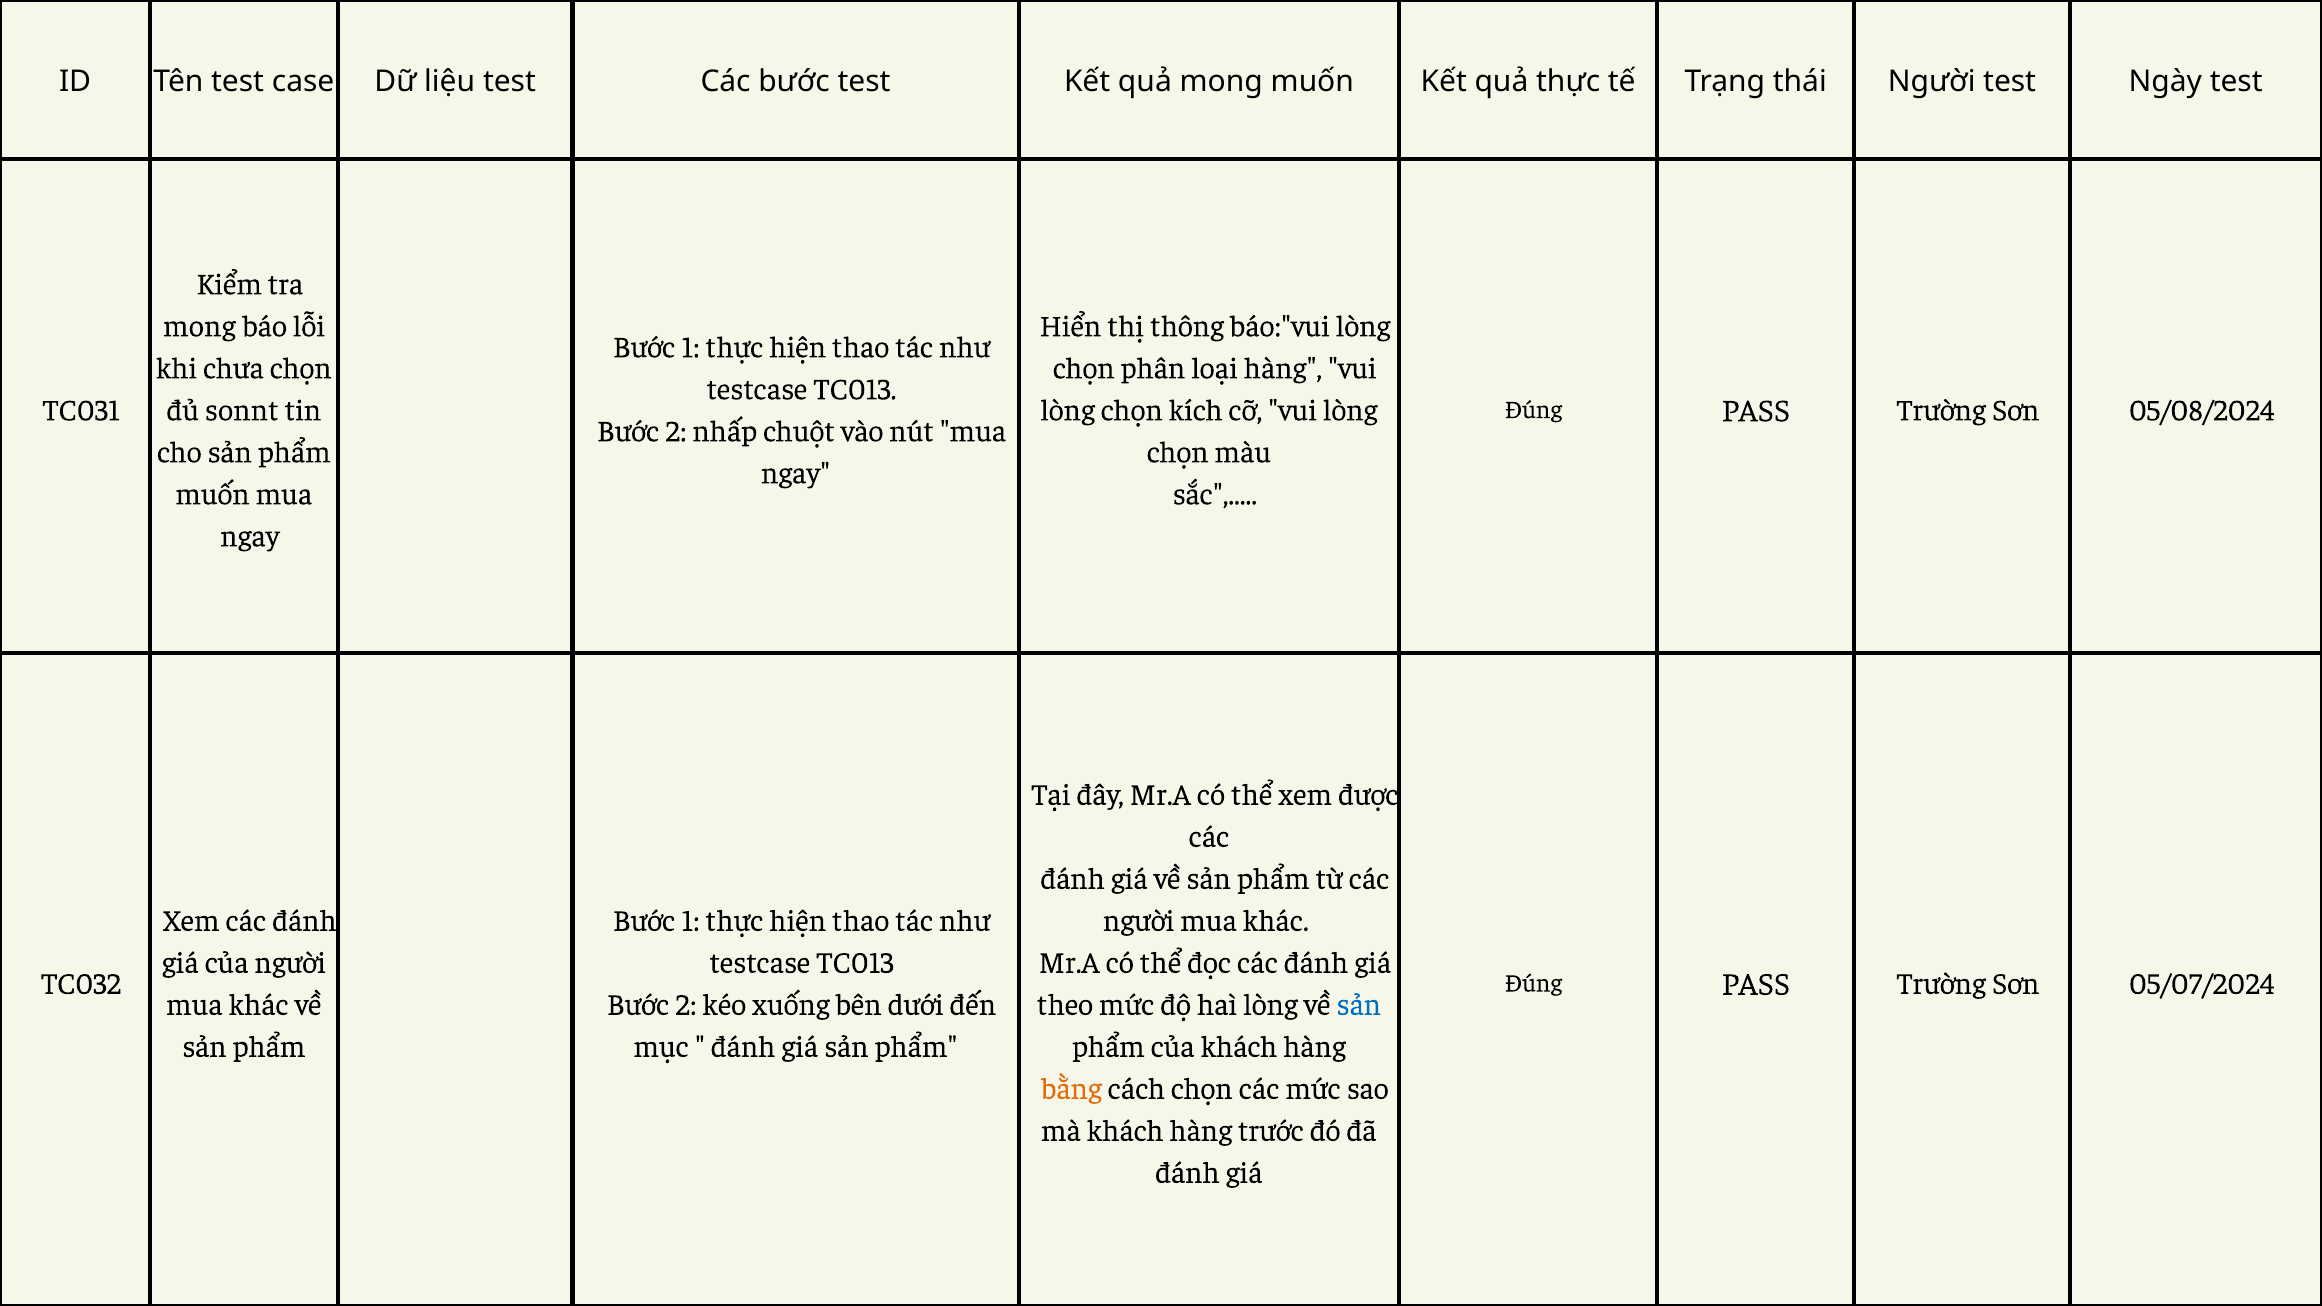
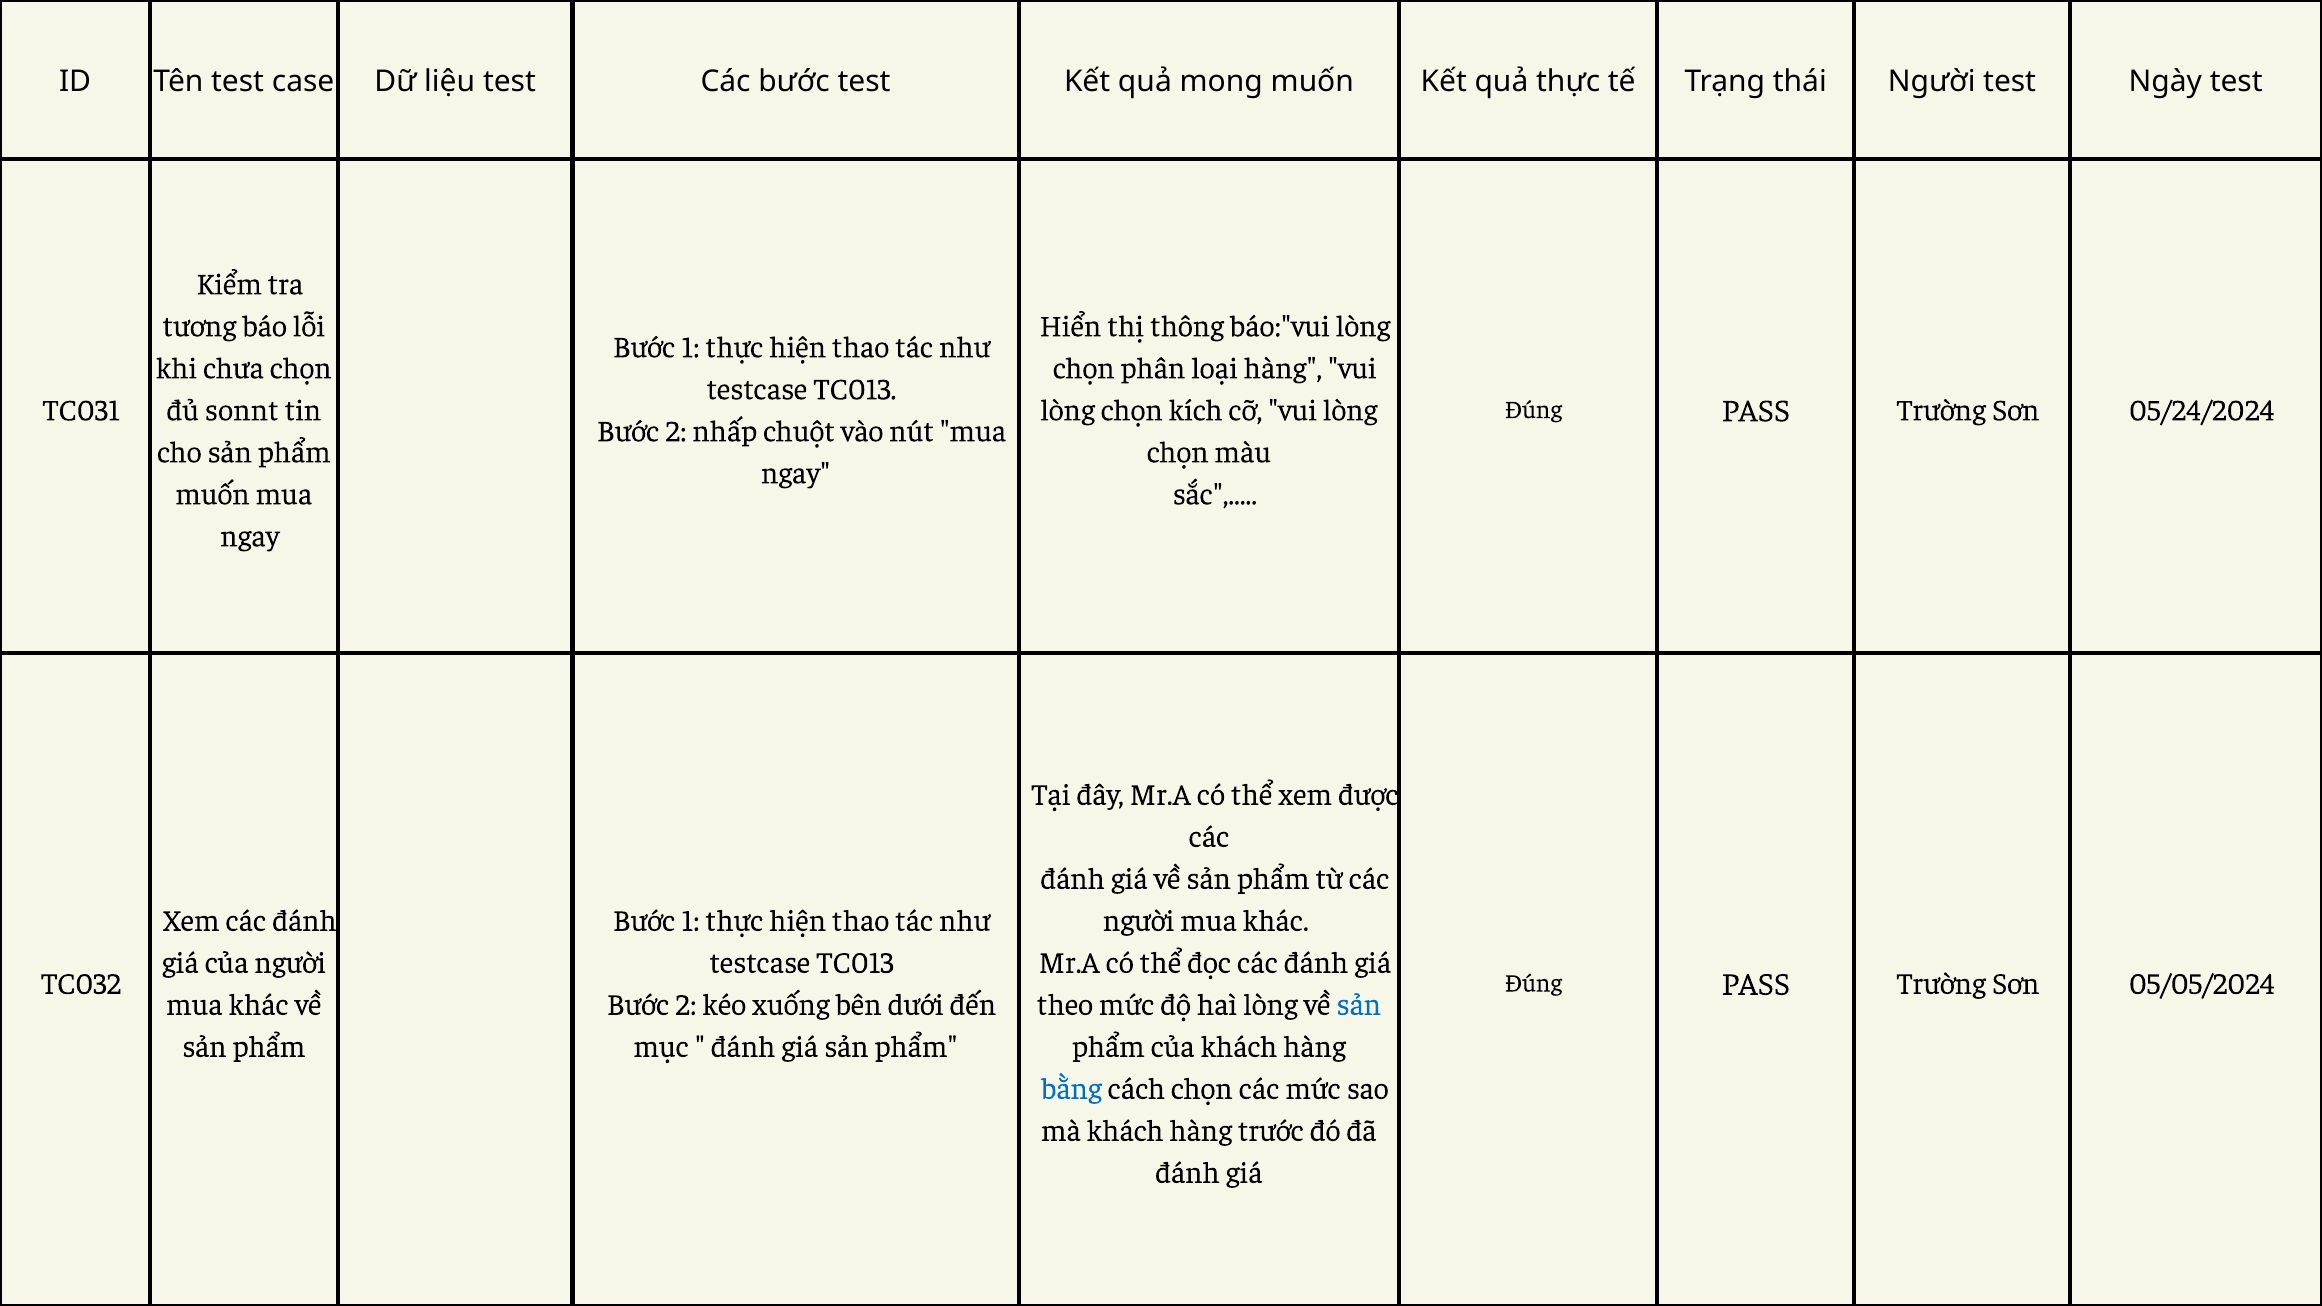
mong at (199, 327): mong -> tương
05/08/2024: 05/08/2024 -> 05/24/2024
05/07/2024: 05/07/2024 -> 05/05/2024
bằng colour: orange -> blue
